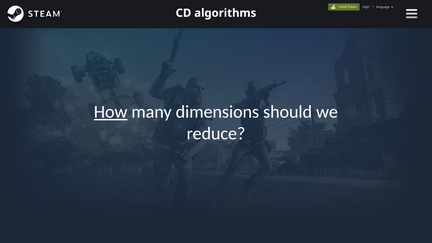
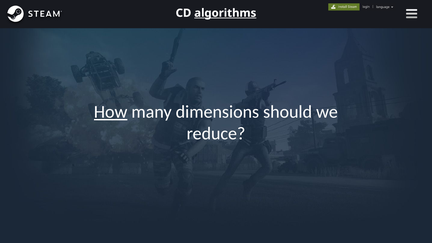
algorithms underline: none -> present
